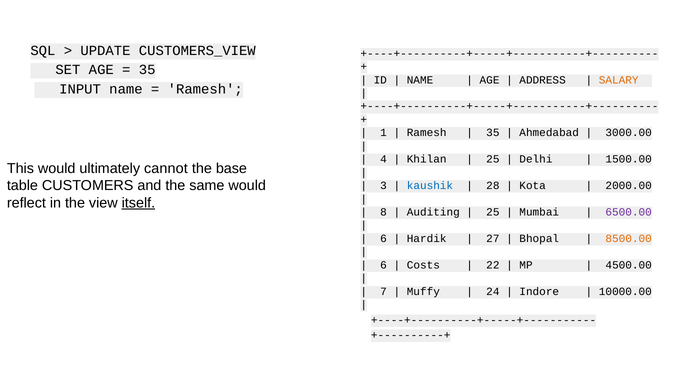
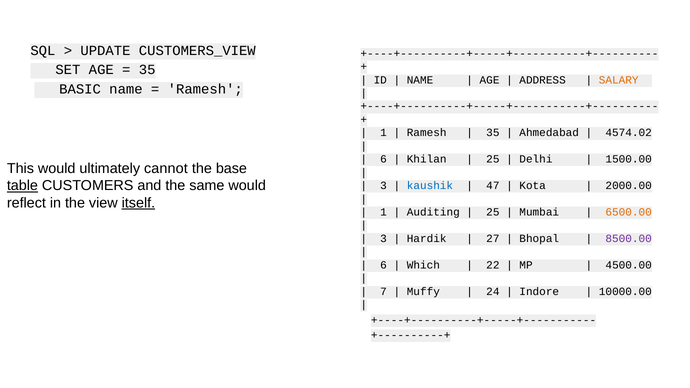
INPUT: INPUT -> BASIC
3000.00: 3000.00 -> 4574.02
4 at (384, 159): 4 -> 6
table underline: none -> present
28: 28 -> 47
8 at (384, 212): 8 -> 1
6500.00 colour: purple -> orange
6 at (384, 239): 6 -> 3
8500.00 colour: orange -> purple
Costs: Costs -> Which
